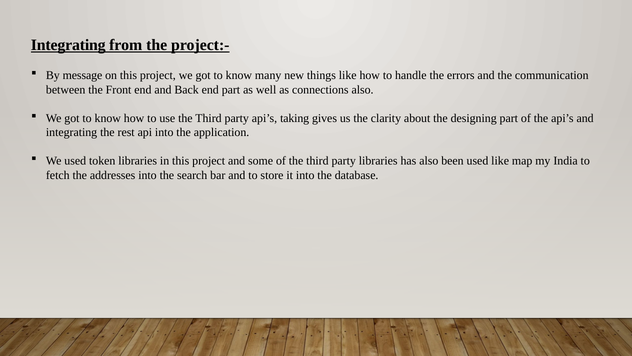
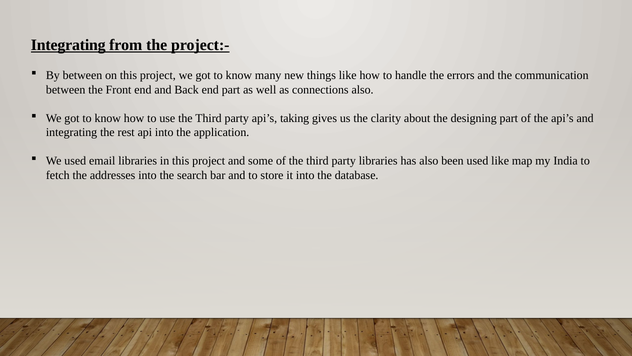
By message: message -> between
token: token -> email
